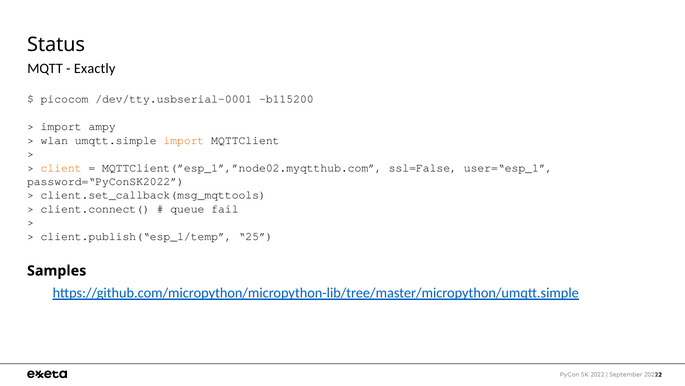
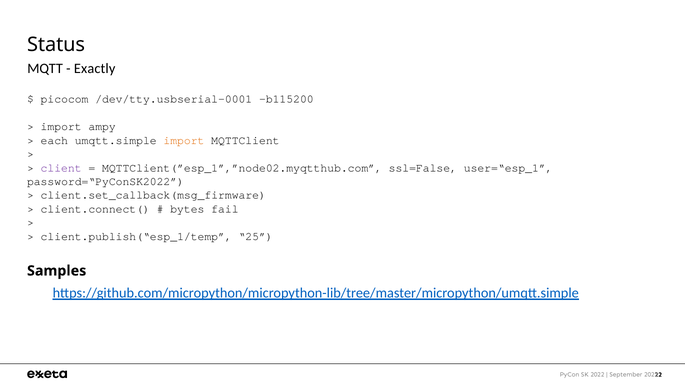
wlan: wlan -> each
client colour: orange -> purple
client.set_callback(msg_mqttools: client.set_callback(msg_mqttools -> client.set_callback(msg_firmware
queue: queue -> bytes
